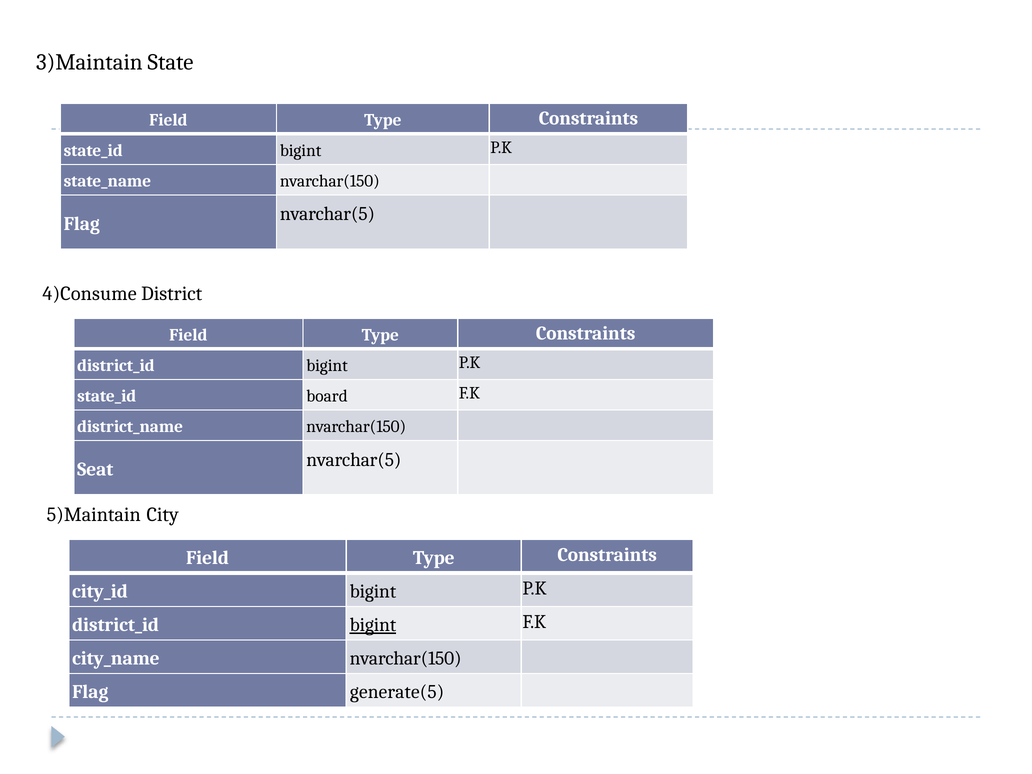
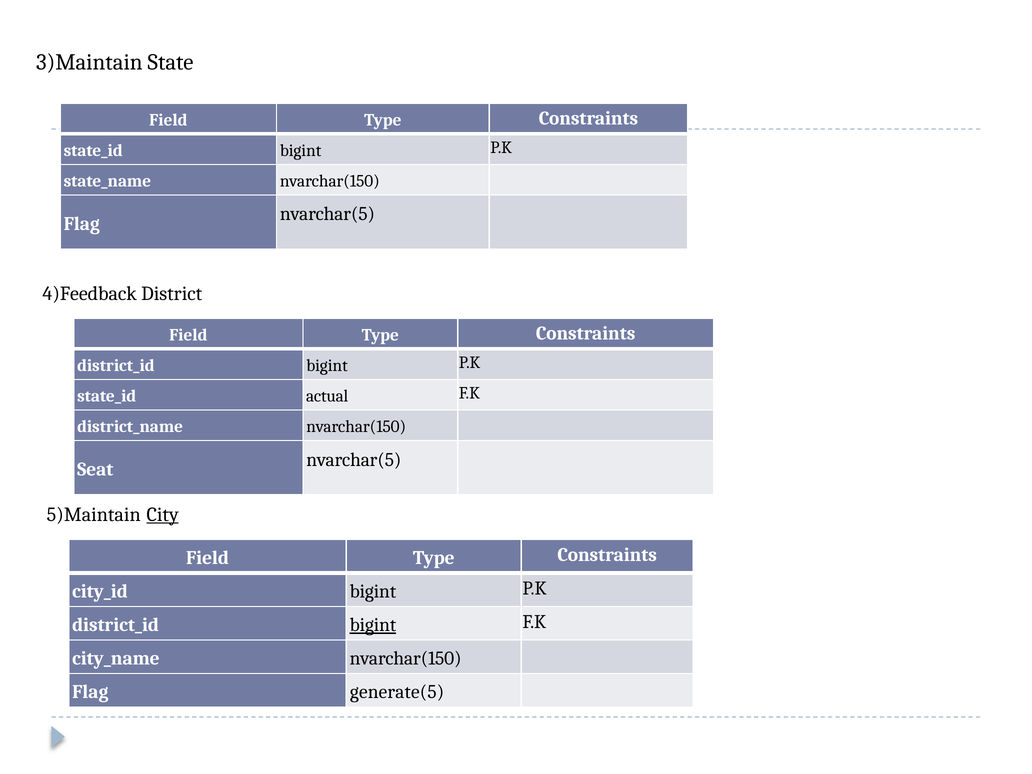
4)Consume: 4)Consume -> 4)Feedback
board: board -> actual
City underline: none -> present
